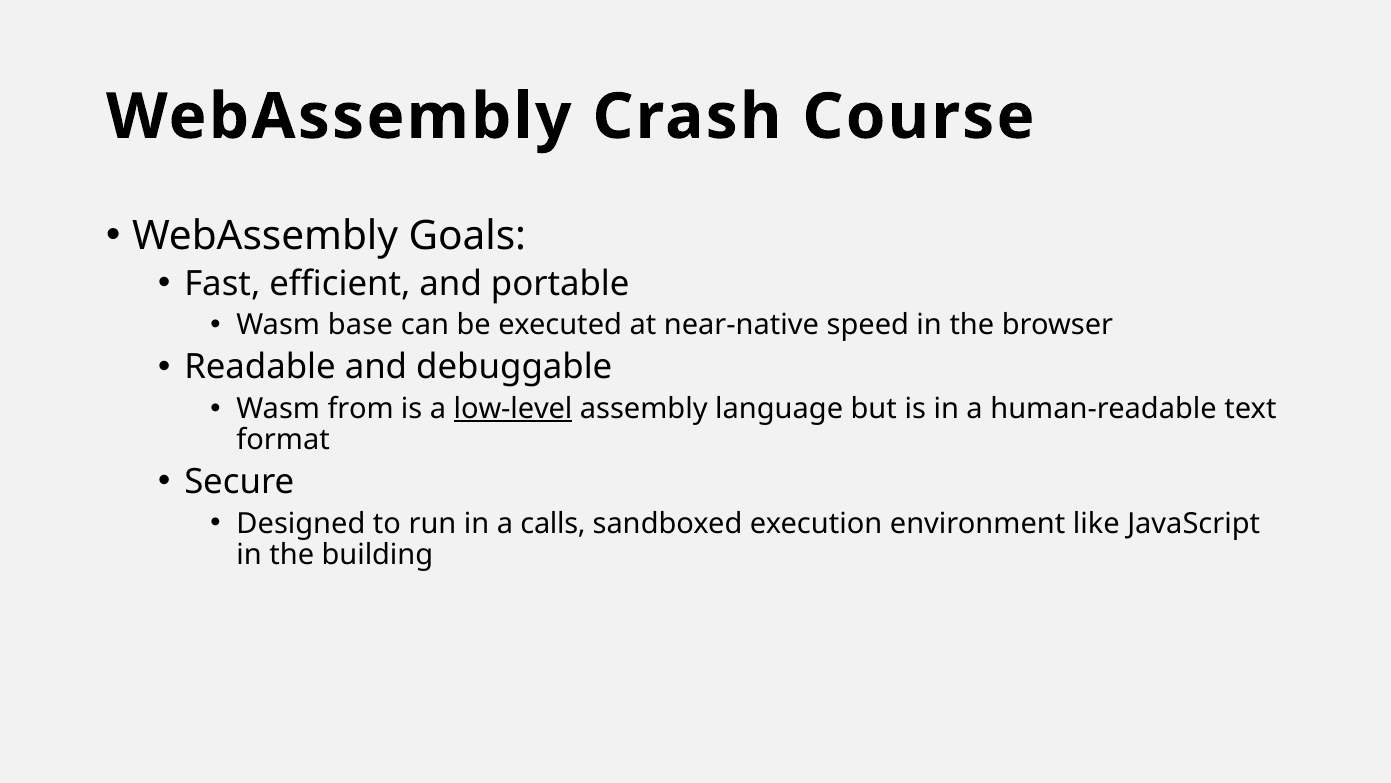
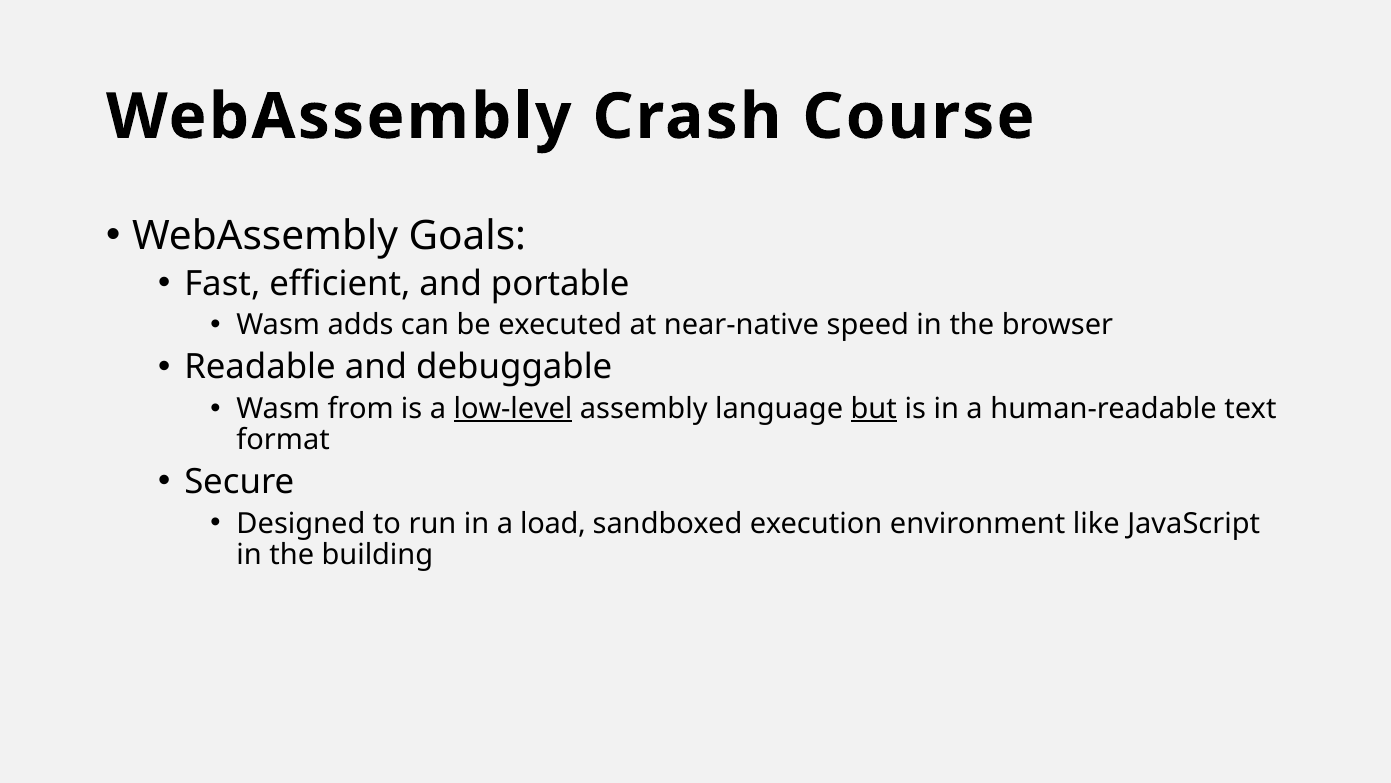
base: base -> adds
but underline: none -> present
calls: calls -> load
